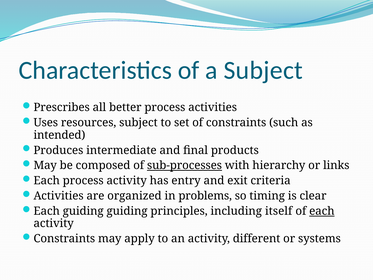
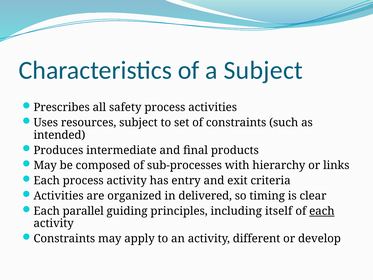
better: better -> safety
sub-processes underline: present -> none
problems: problems -> delivered
Each guiding: guiding -> parallel
systems: systems -> develop
